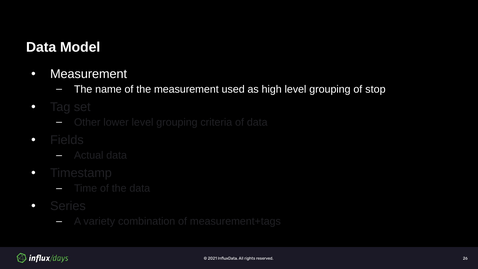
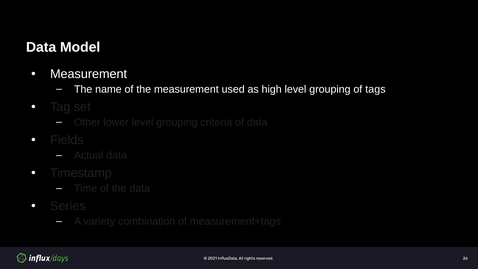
stop: stop -> tags
